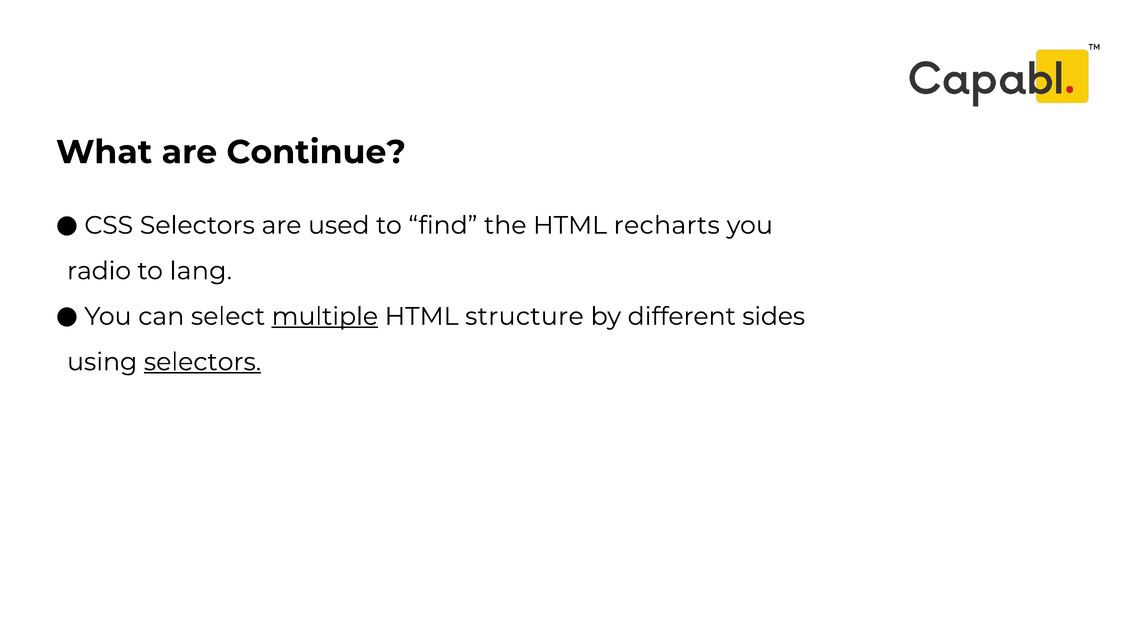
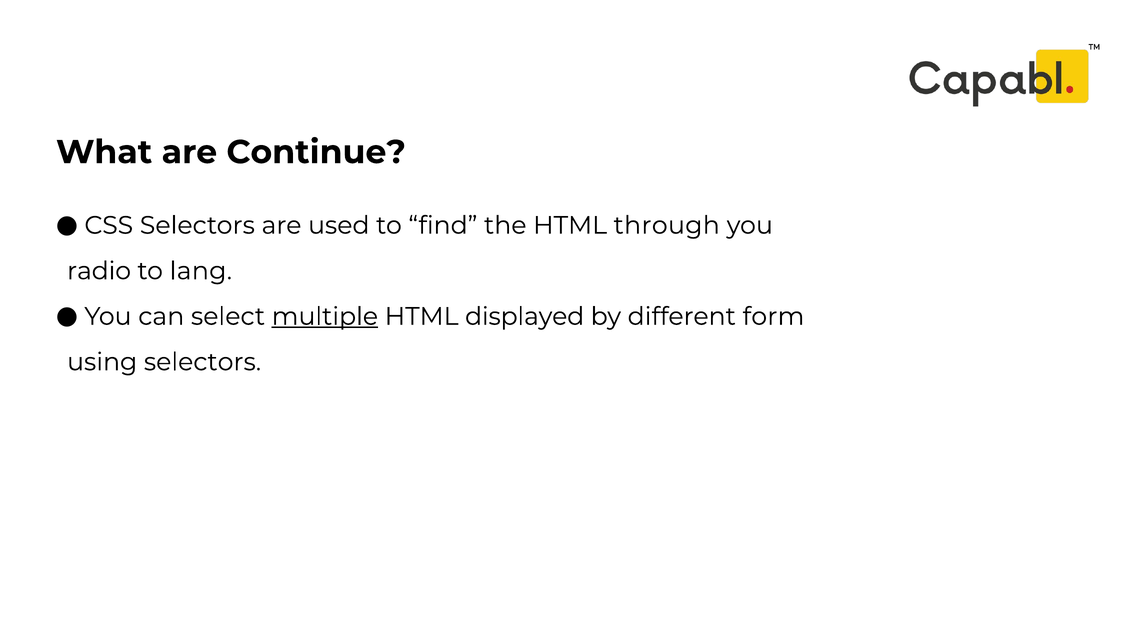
recharts: recharts -> through
structure: structure -> displayed
sides: sides -> form
selectors at (202, 362) underline: present -> none
